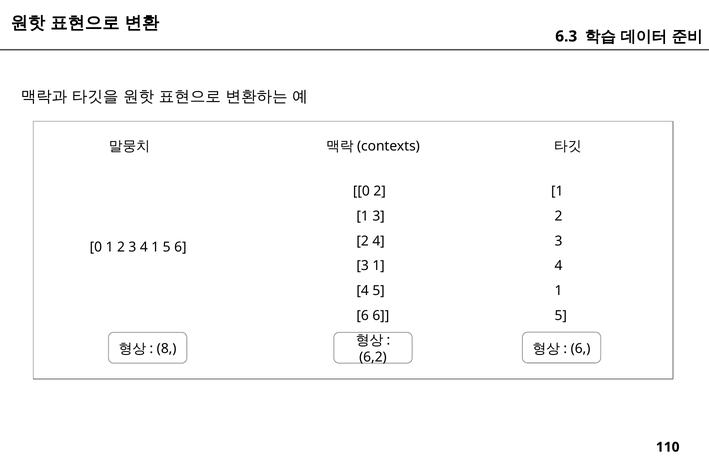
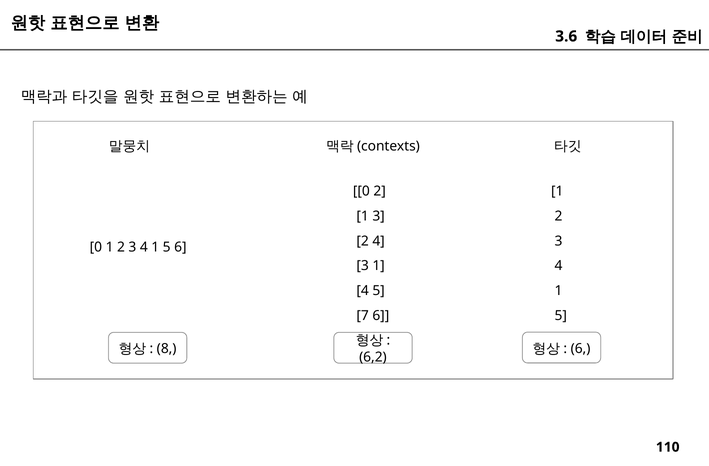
6.3: 6.3 -> 3.6
6 at (363, 315): 6 -> 7
